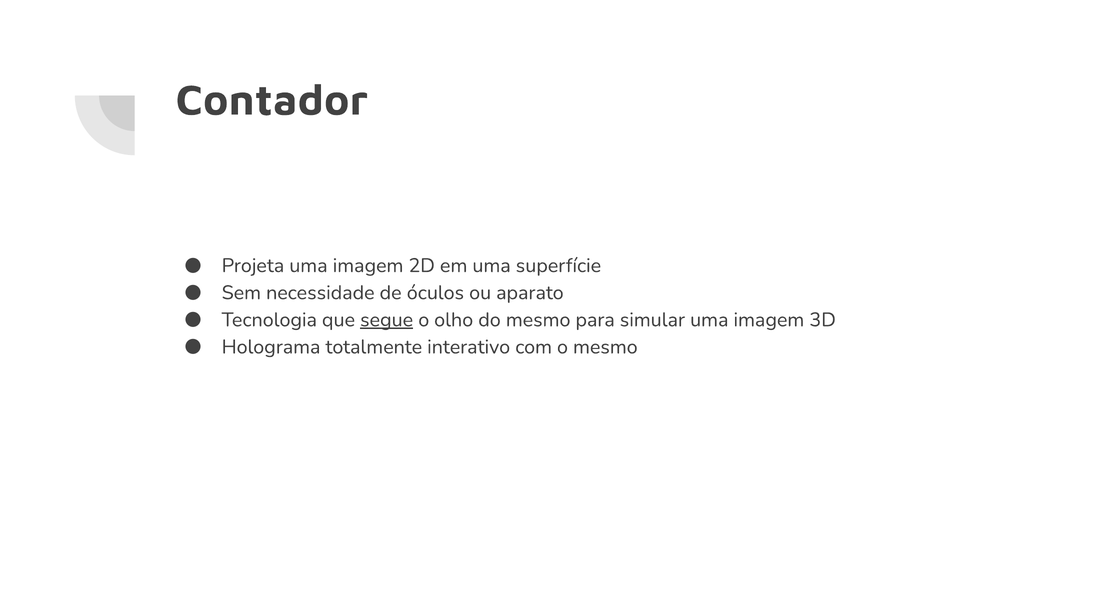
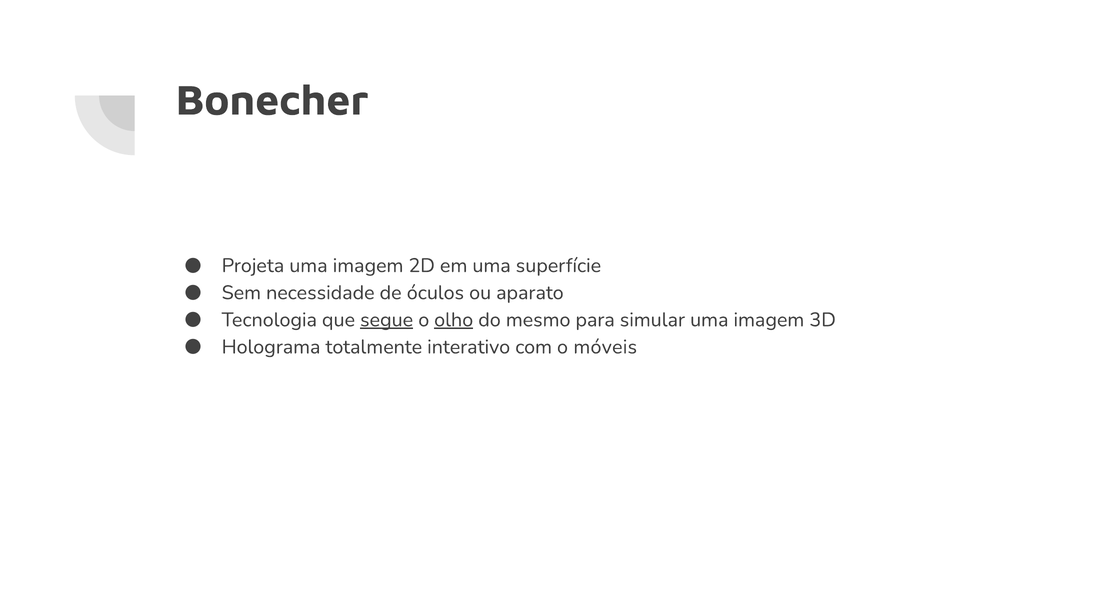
Contador: Contador -> Bonecher
olho underline: none -> present
o mesmo: mesmo -> móveis
